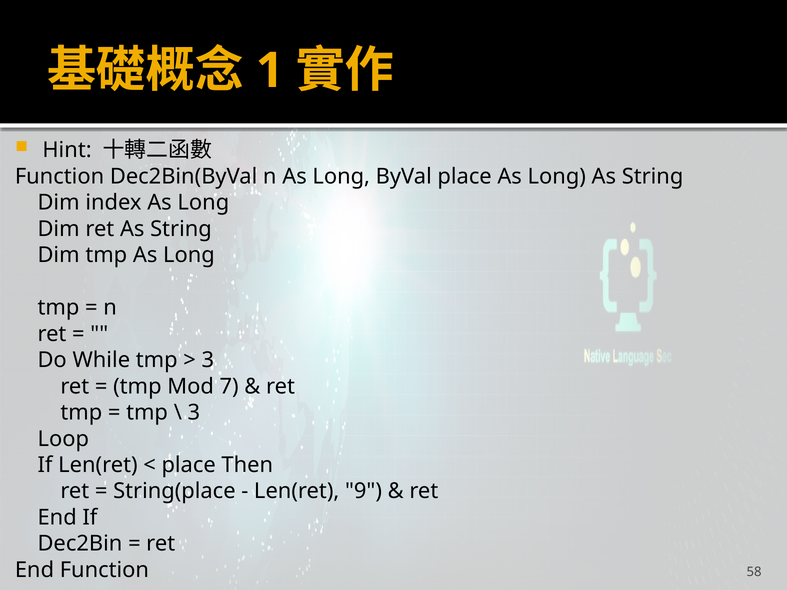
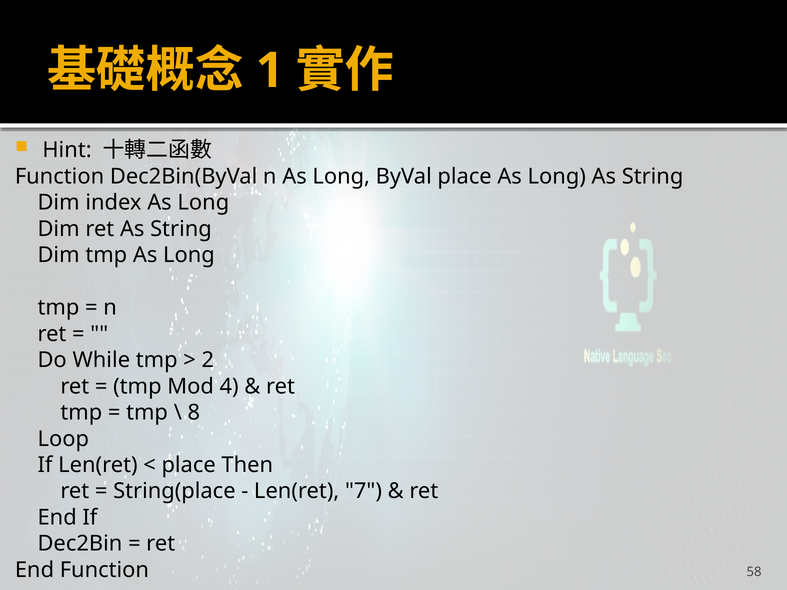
3 at (208, 360): 3 -> 2
7: 7 -> 4
3 at (194, 413): 3 -> 8
9: 9 -> 7
